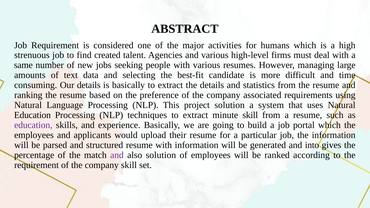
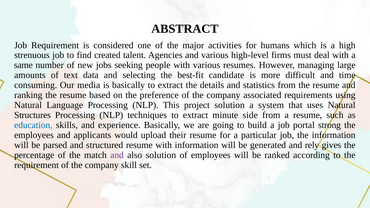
Our details: details -> media
Education at (32, 115): Education -> Structures
minute skill: skill -> side
education at (33, 125) colour: purple -> blue
portal which: which -> strong
into: into -> rely
